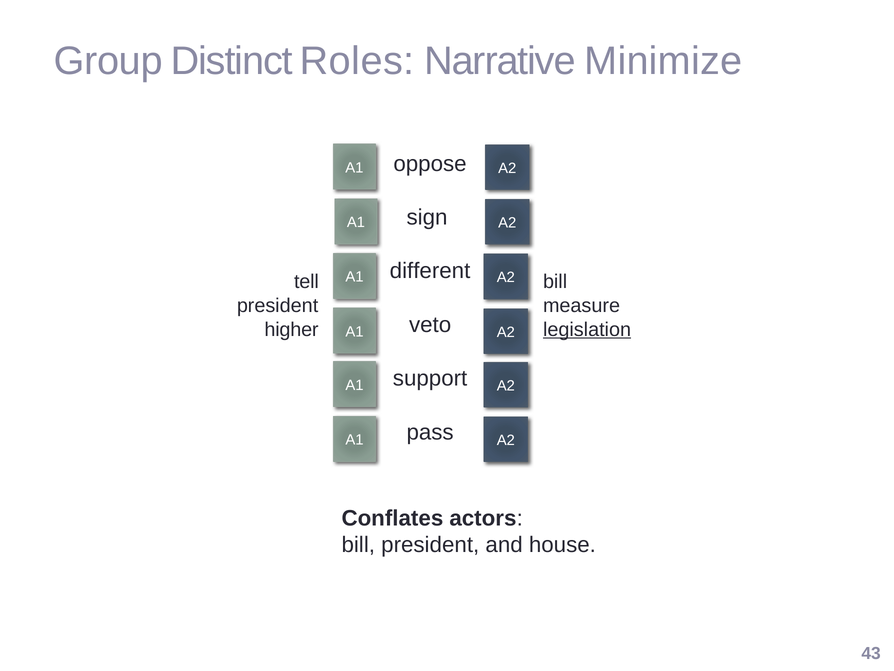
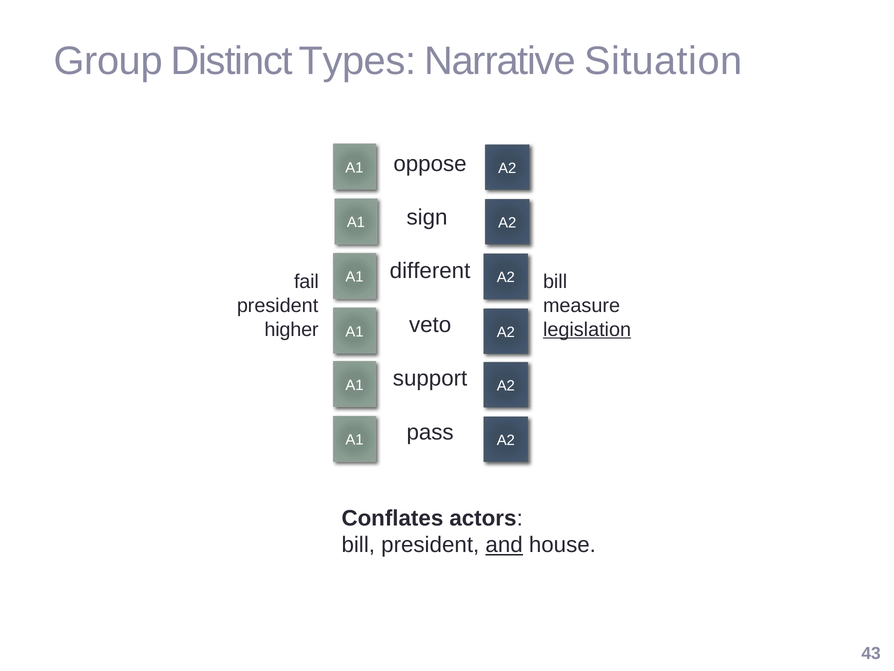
Roles: Roles -> Types
Minimize: Minimize -> Situation
tell: tell -> fail
and underline: none -> present
